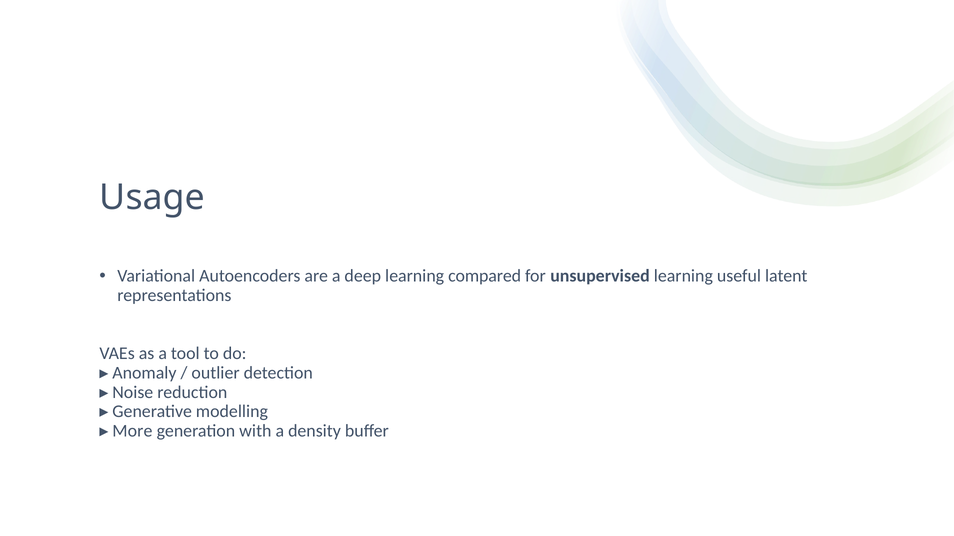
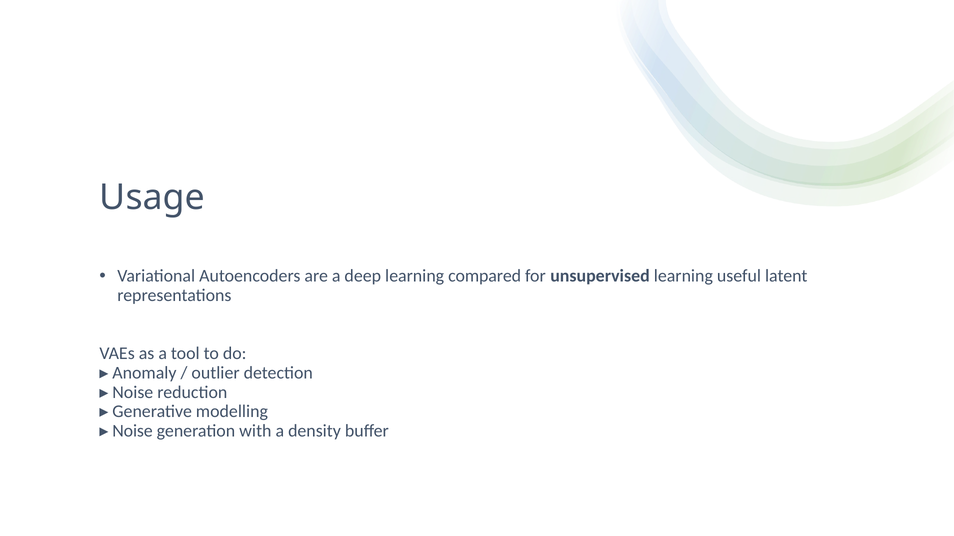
More at (132, 431): More -> Noise
